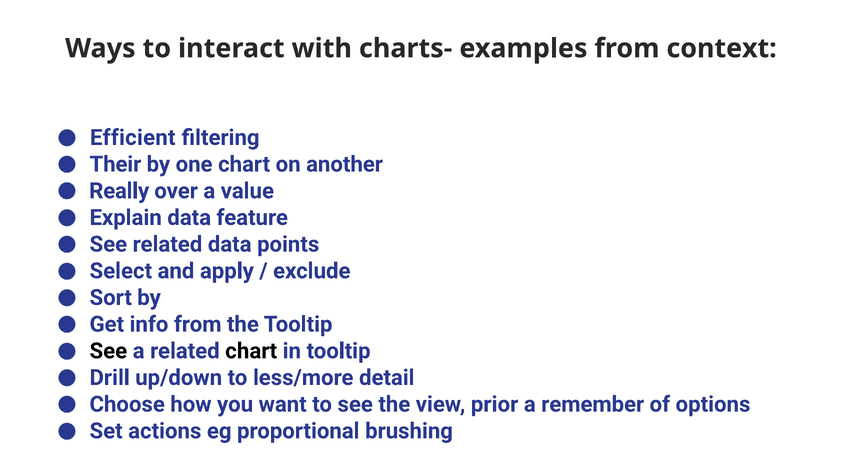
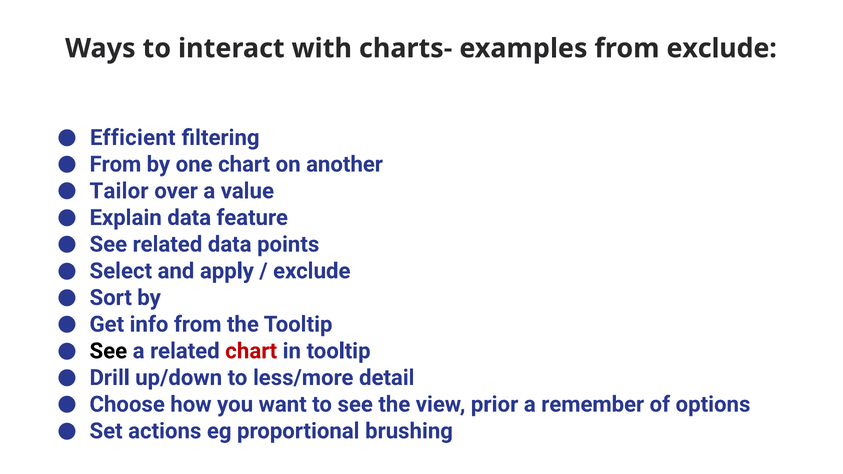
from context: context -> exclude
Their at (115, 164): Their -> From
Really: Really -> Tailor
chart at (251, 351) colour: black -> red
